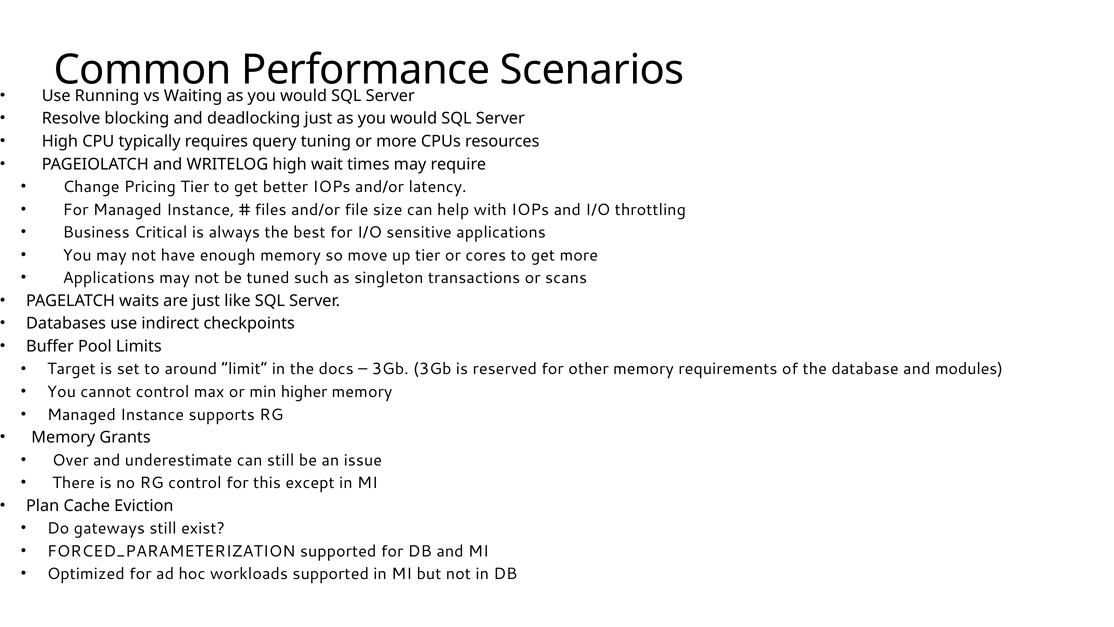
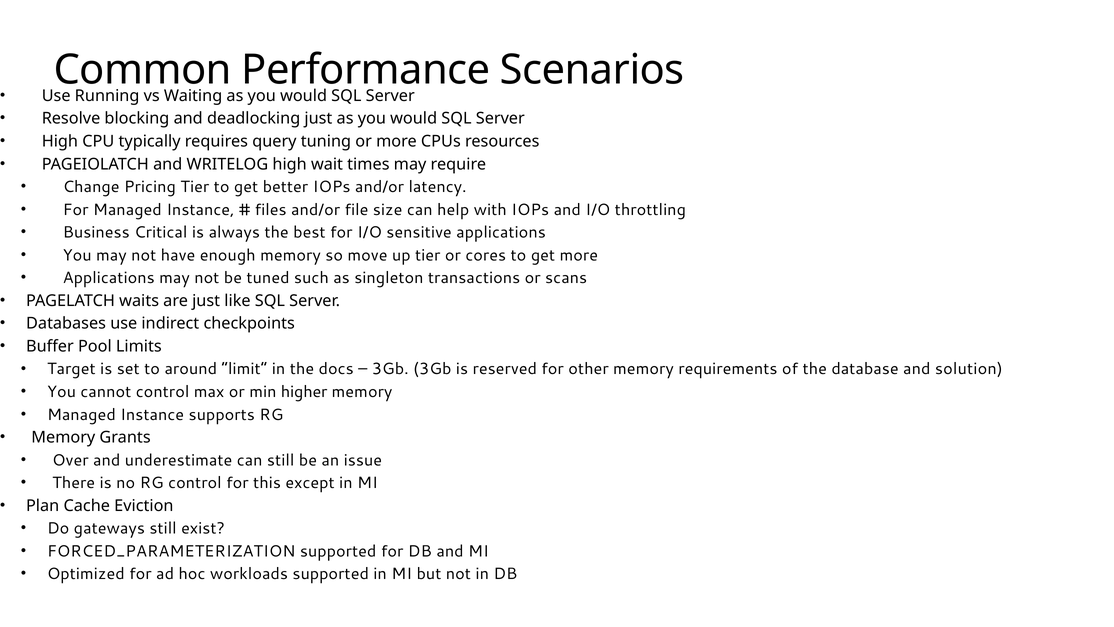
modules: modules -> solution
